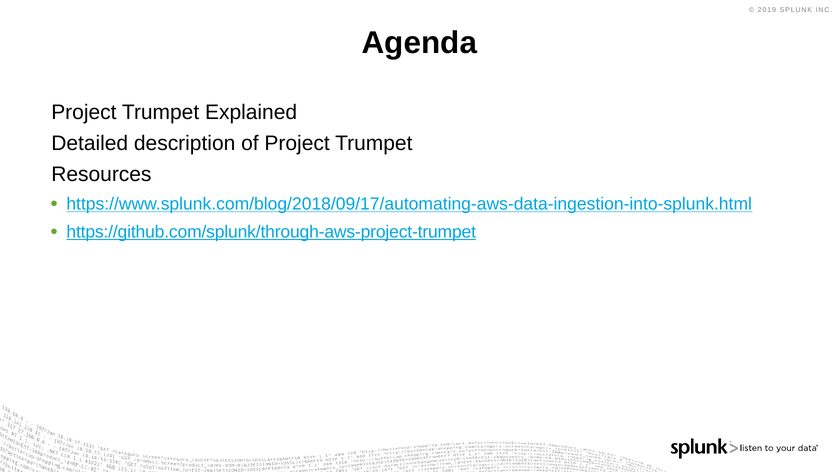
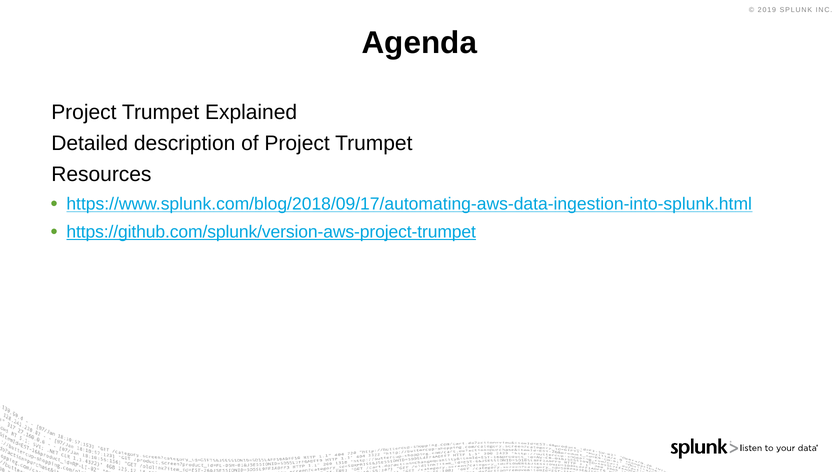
https://github.com/splunk/through-aws-project-trumpet: https://github.com/splunk/through-aws-project-trumpet -> https://github.com/splunk/version-aws-project-trumpet
